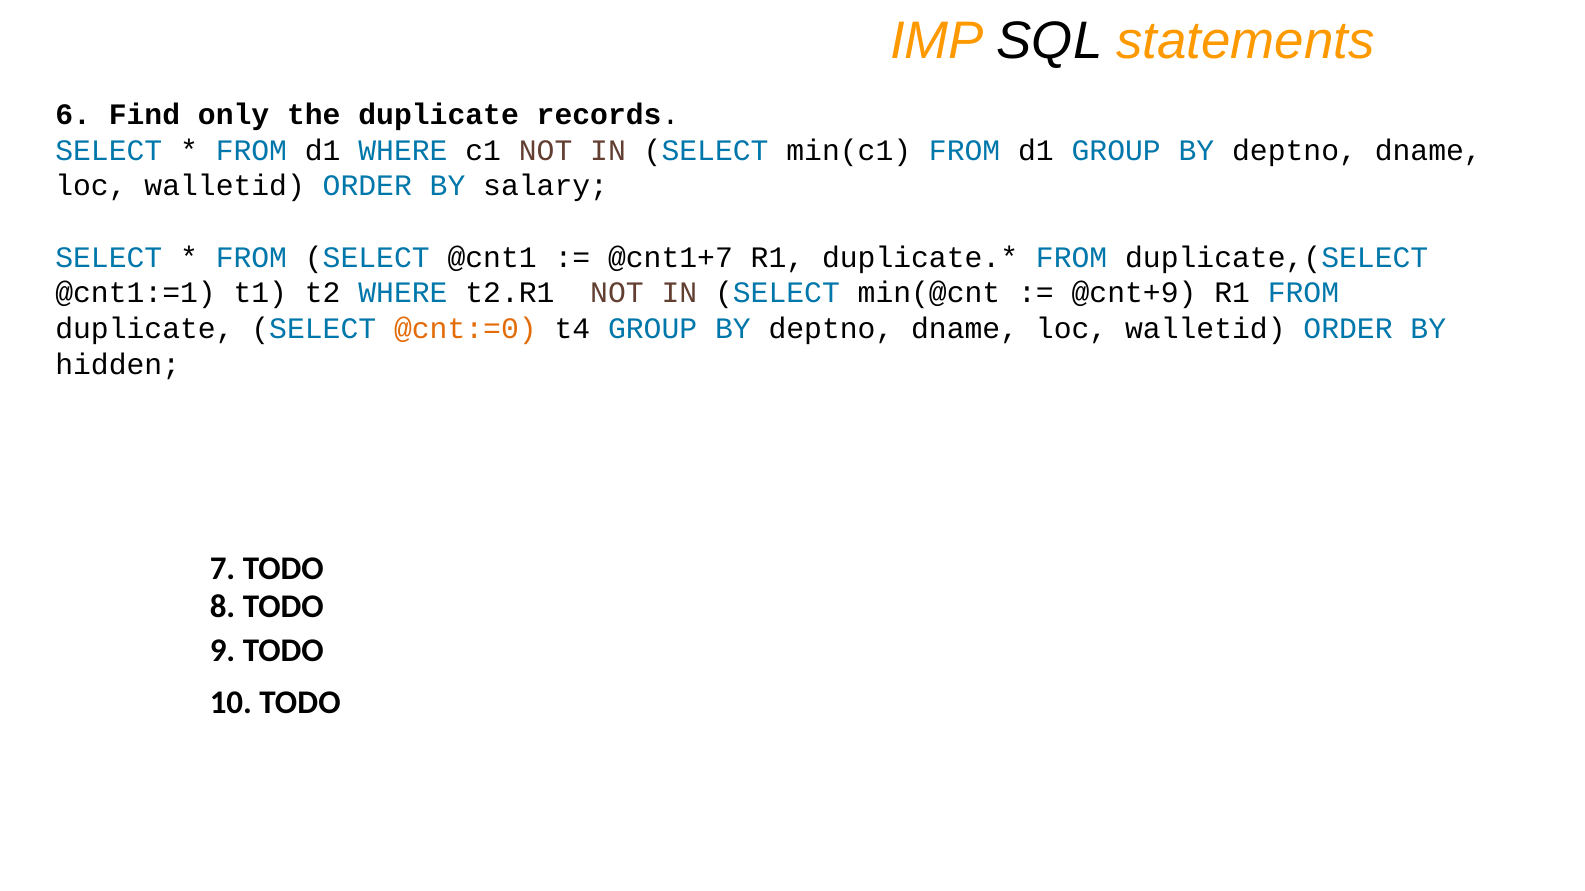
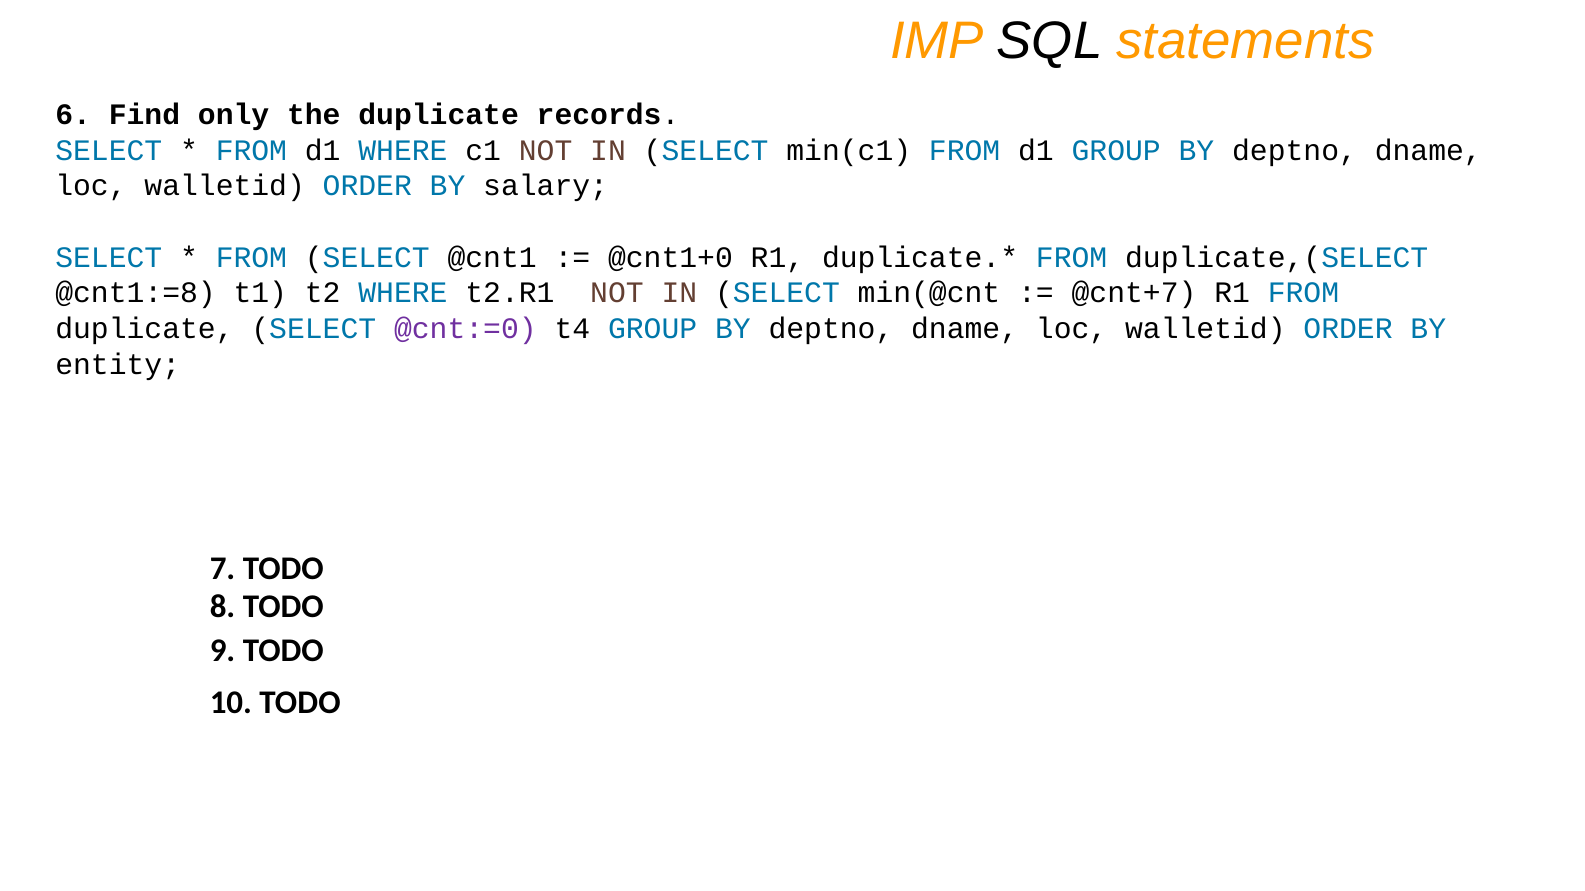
@cnt1+7: @cnt1+7 -> @cnt1+0
@cnt1:=1: @cnt1:=1 -> @cnt1:=8
@cnt+9: @cnt+9 -> @cnt+7
@cnt:=0 colour: orange -> purple
hidden: hidden -> entity
